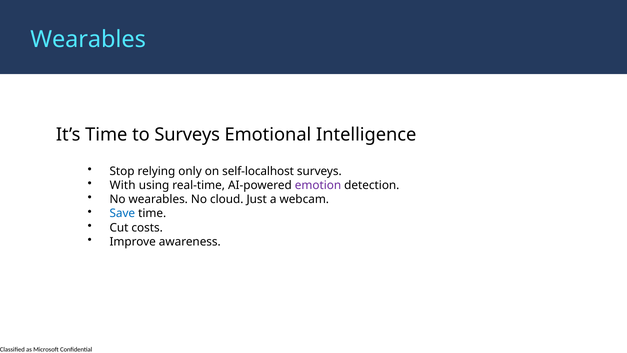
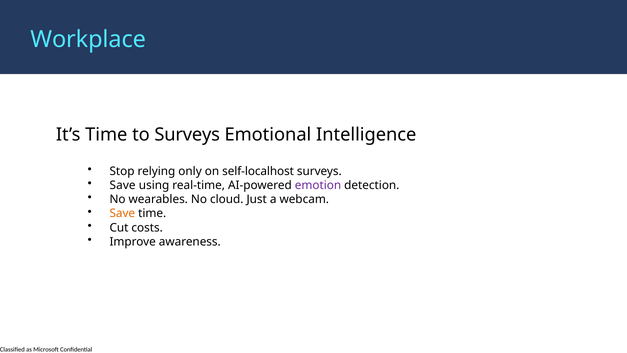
Wearables at (88, 39): Wearables -> Workplace
With at (123, 185): With -> Save
Save at (122, 213) colour: blue -> orange
